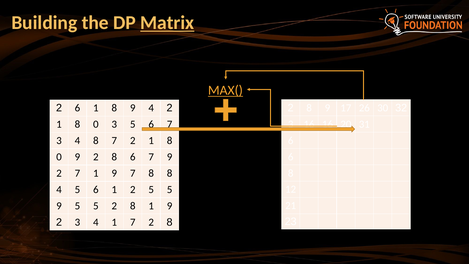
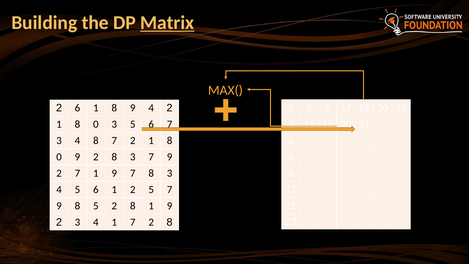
MAX( underline: present -> none
2 8 6: 6 -> 3
7 8 8: 8 -> 3
2 5 5: 5 -> 7
9 5: 5 -> 8
